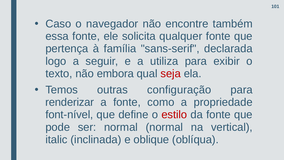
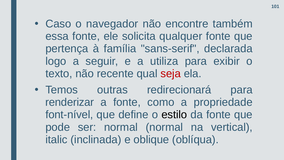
embora: embora -> recente
configuração: configuração -> redirecionará
estilo colour: red -> black
